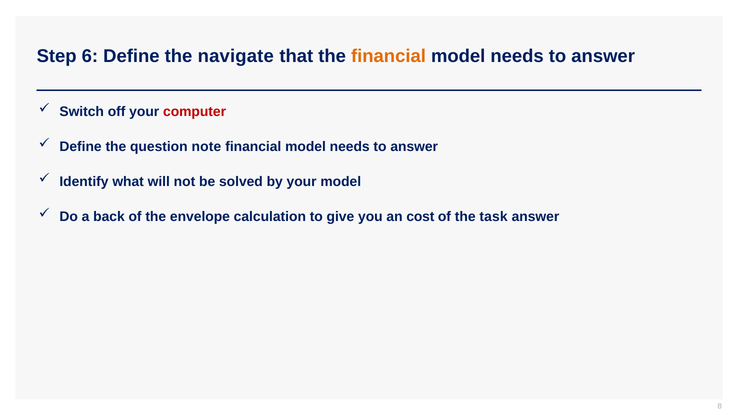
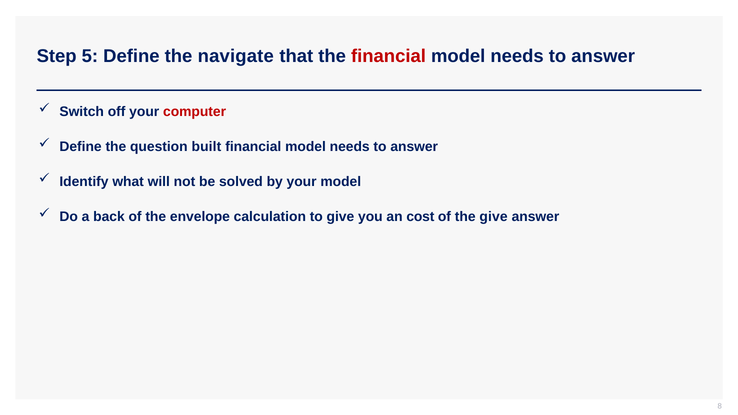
6: 6 -> 5
financial at (388, 56) colour: orange -> red
note: note -> built
the task: task -> give
